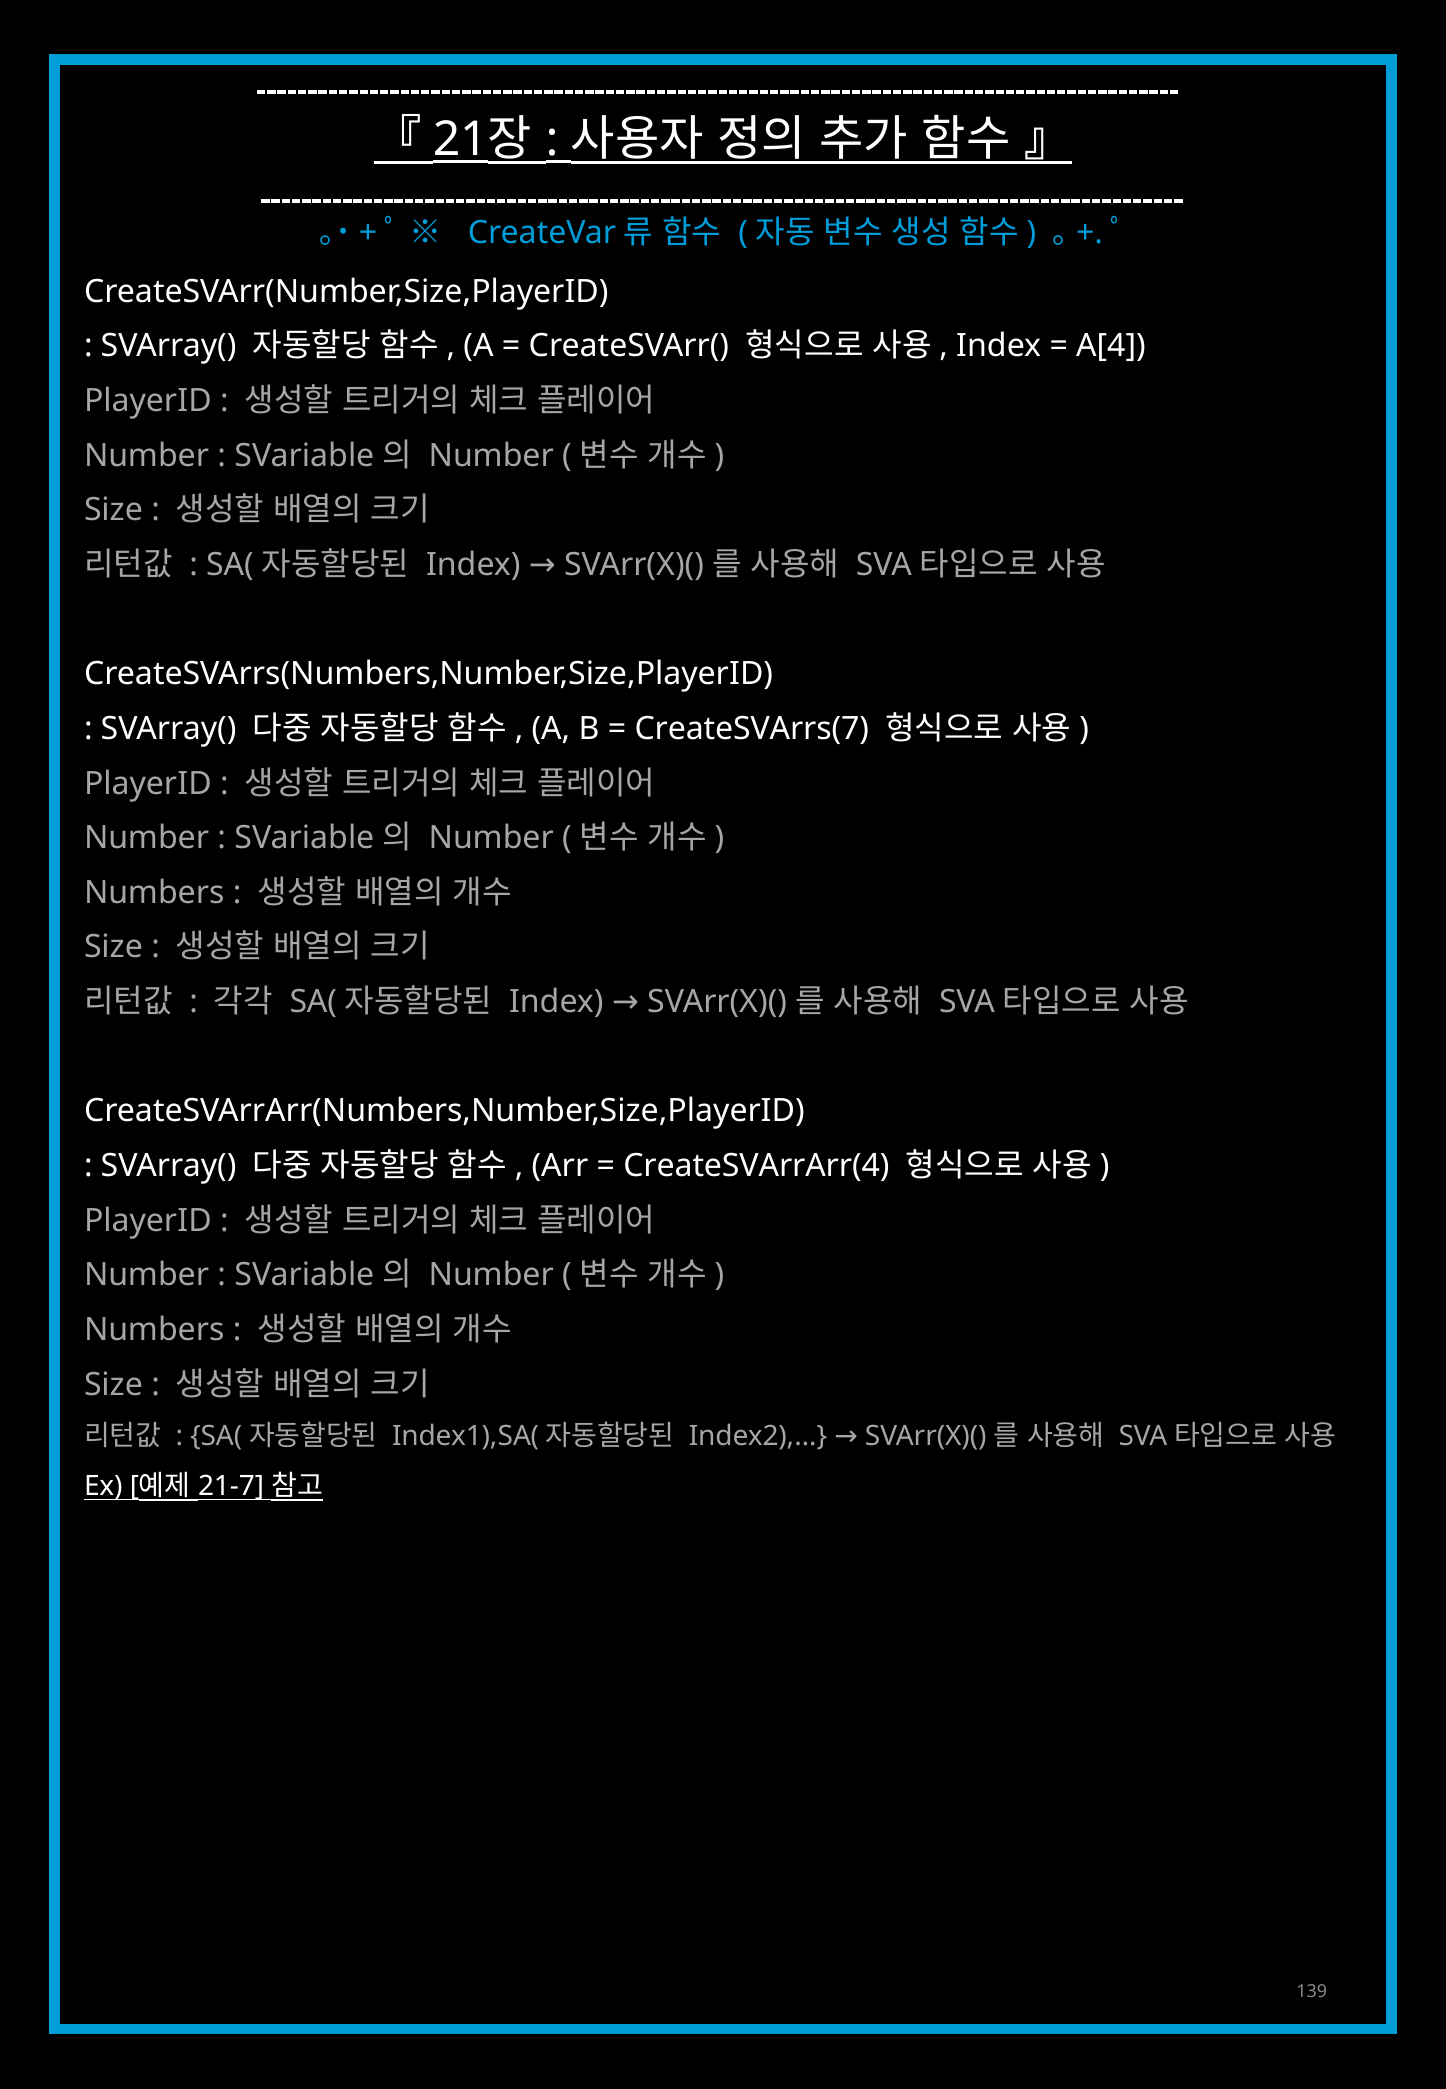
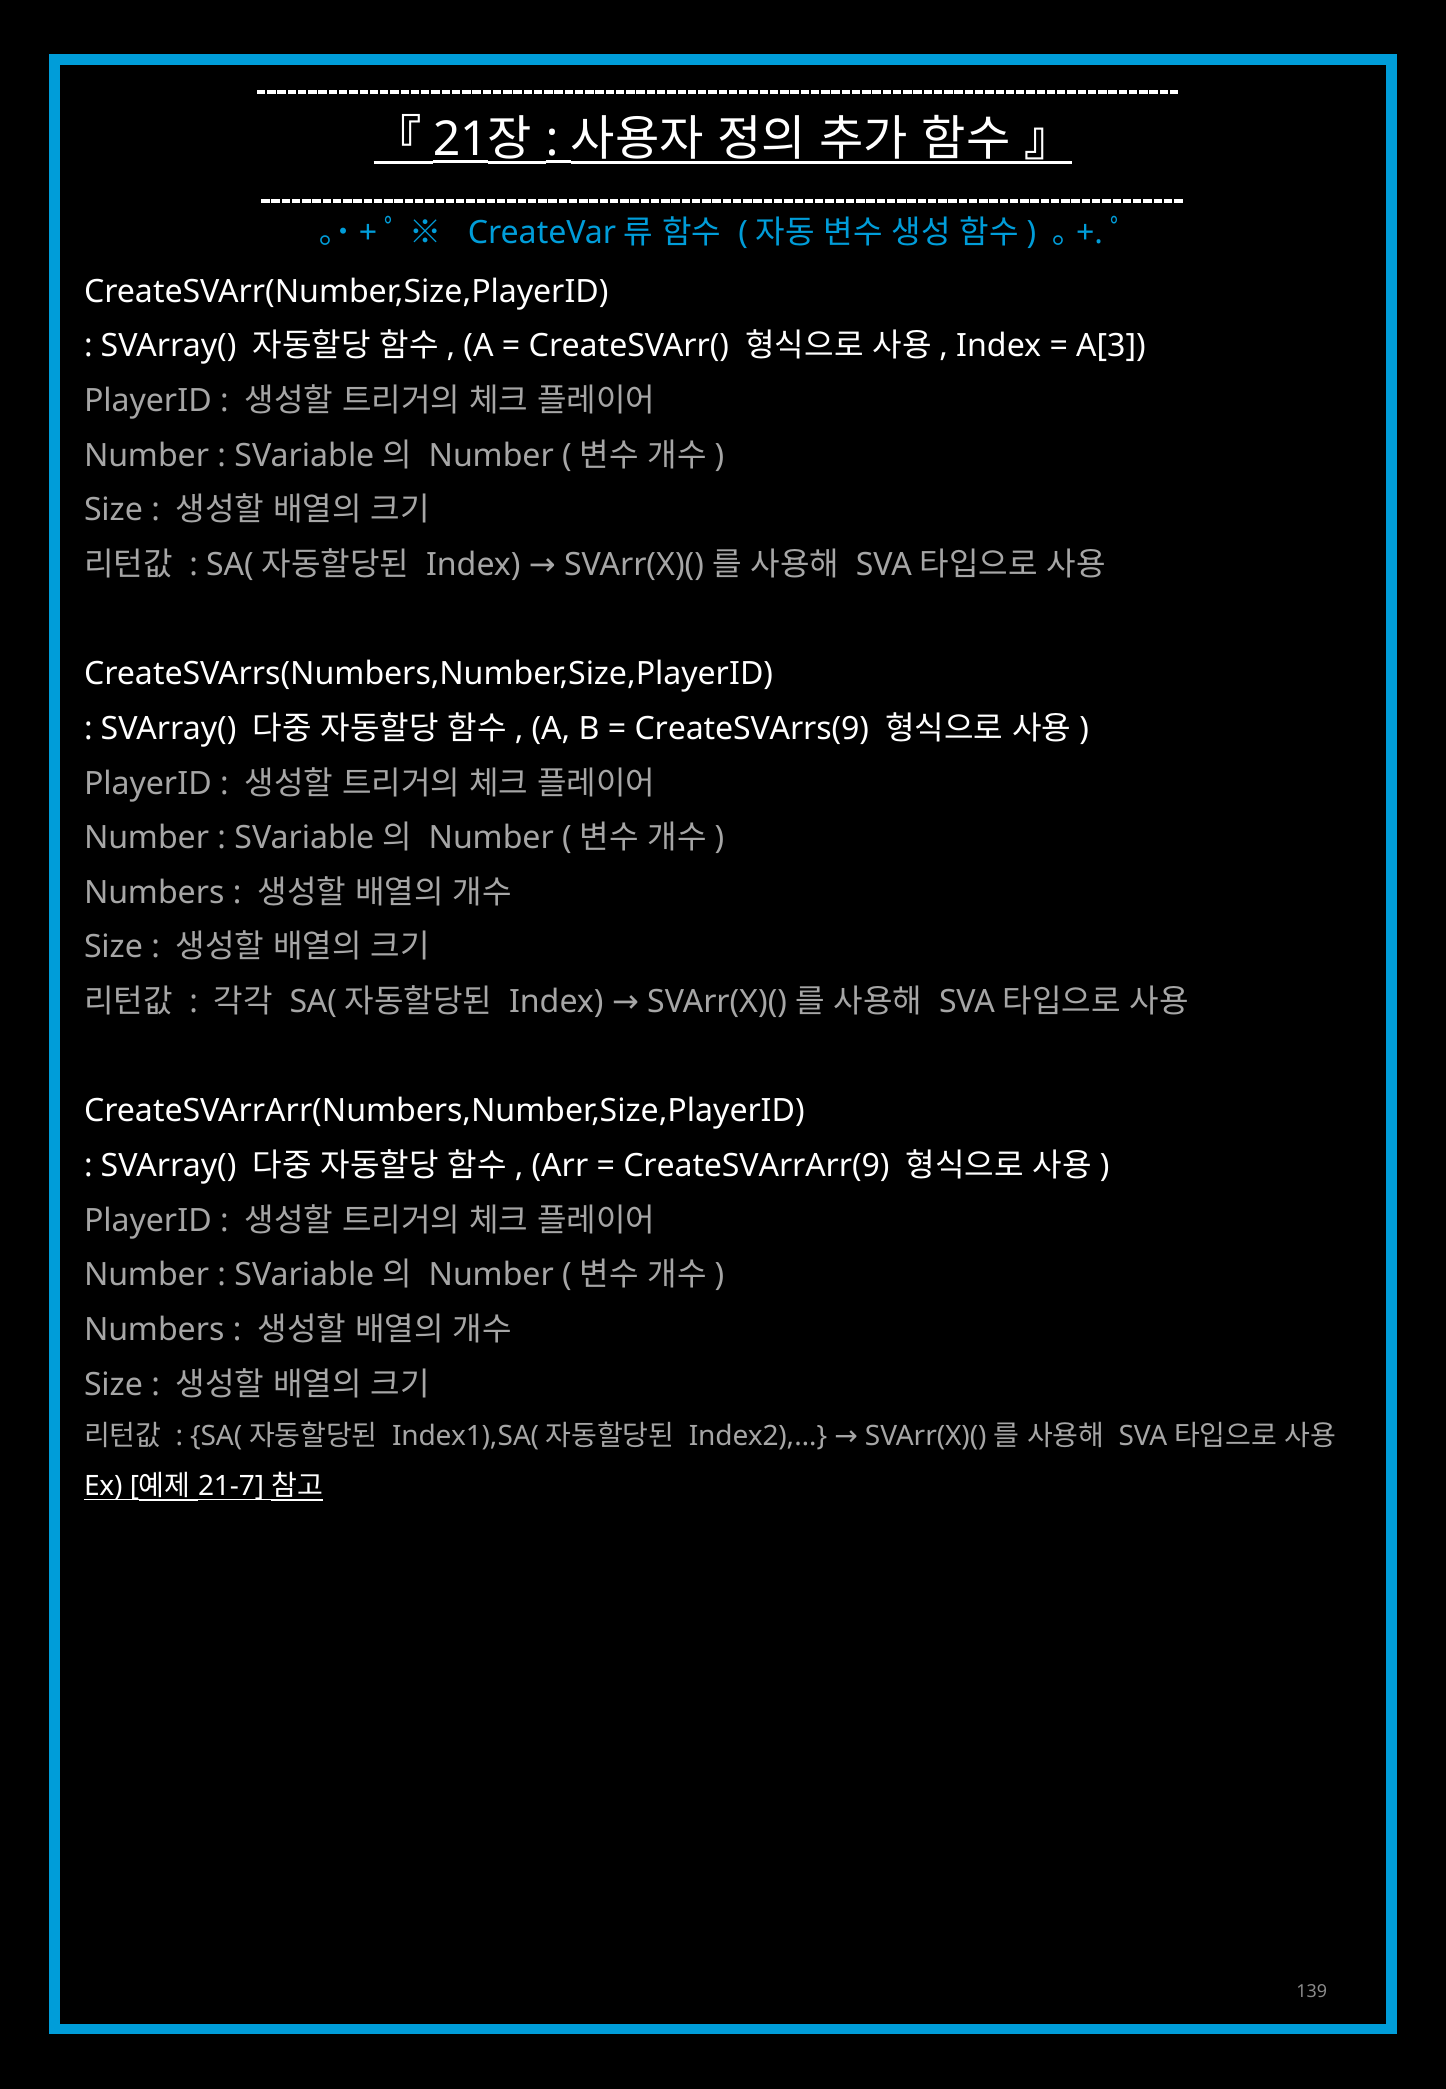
A[4: A[4 -> A[3
CreateSVArrs(7: CreateSVArrs(7 -> CreateSVArrs(9
CreateSVArrArr(4: CreateSVArrArr(4 -> CreateSVArrArr(9
